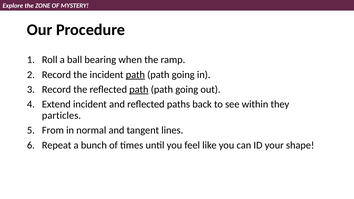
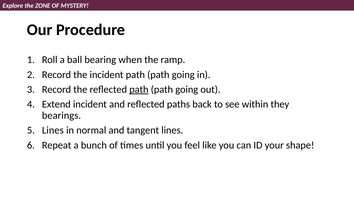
path at (135, 75) underline: present -> none
particles: particles -> bearings
From at (53, 130): From -> Lines
